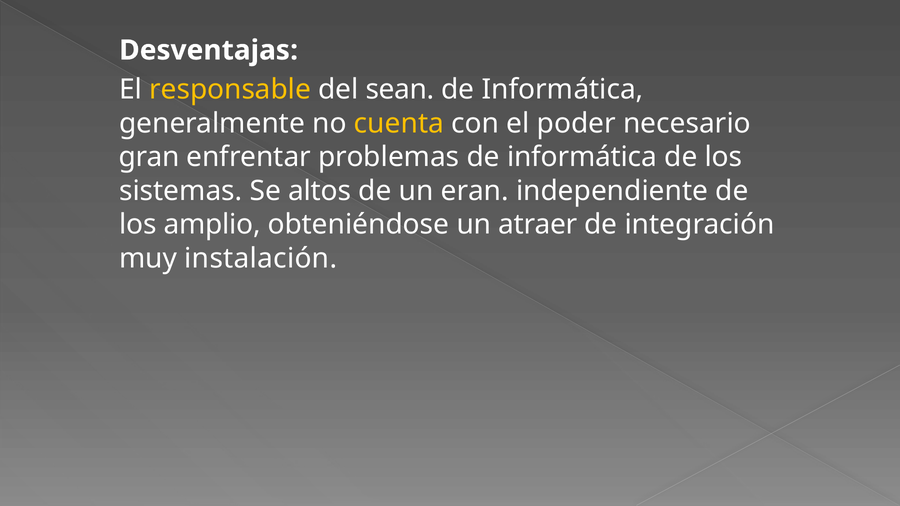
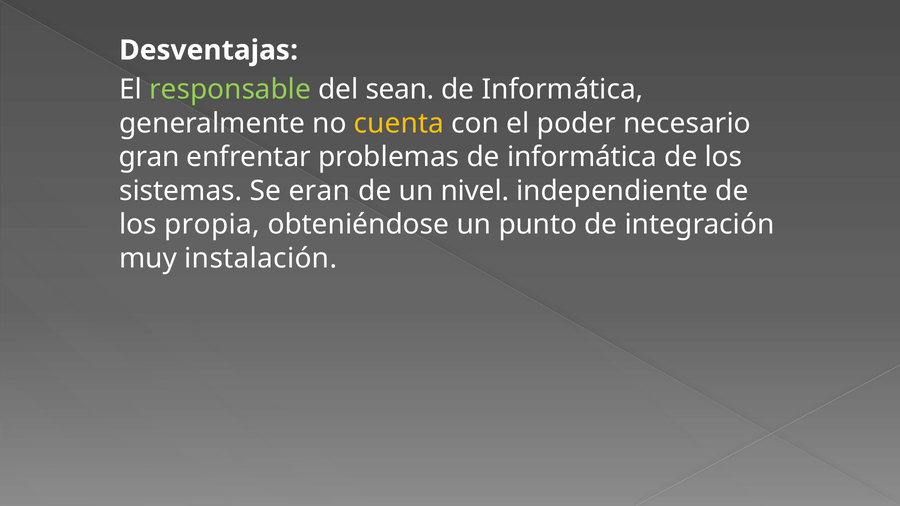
responsable colour: yellow -> light green
altos: altos -> eran
eran: eran -> nivel
amplio: amplio -> propia
atraer: atraer -> punto
